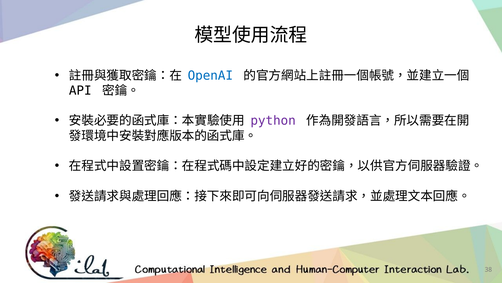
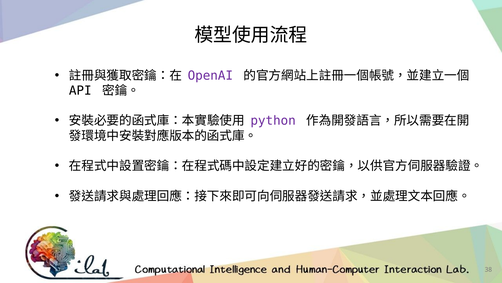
OpenAI colour: blue -> purple
